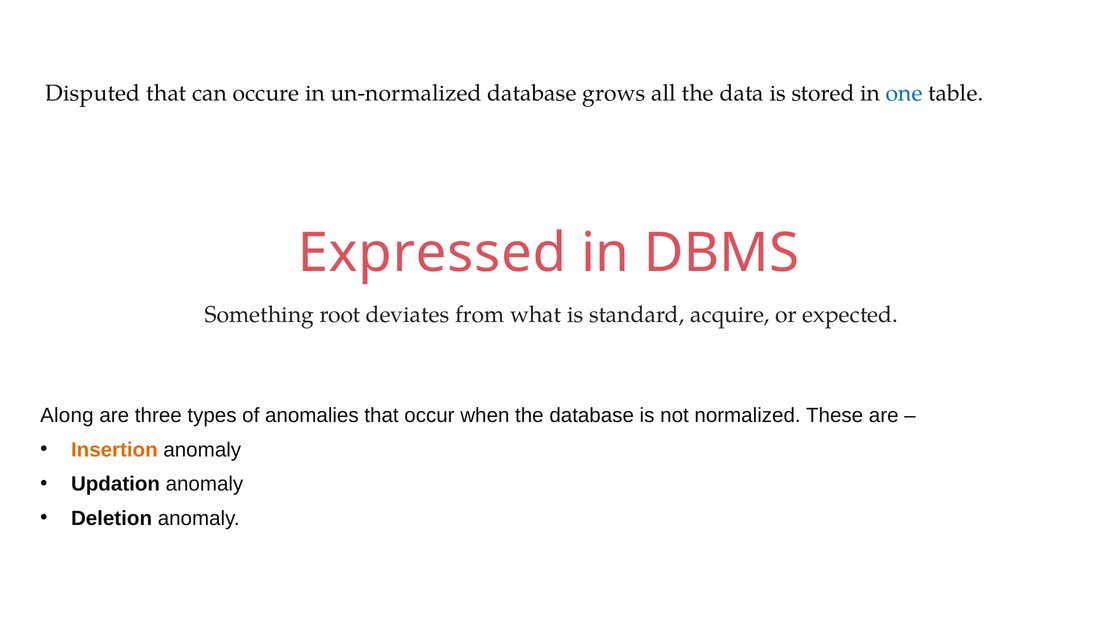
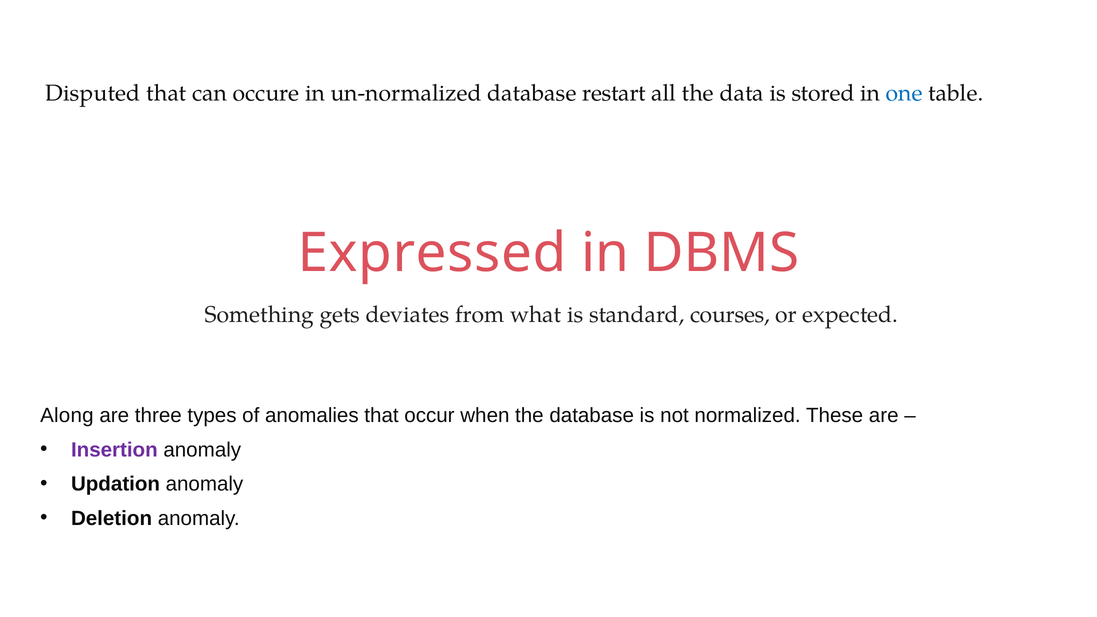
grows: grows -> restart
root: root -> gets
acquire: acquire -> courses
Insertion colour: orange -> purple
